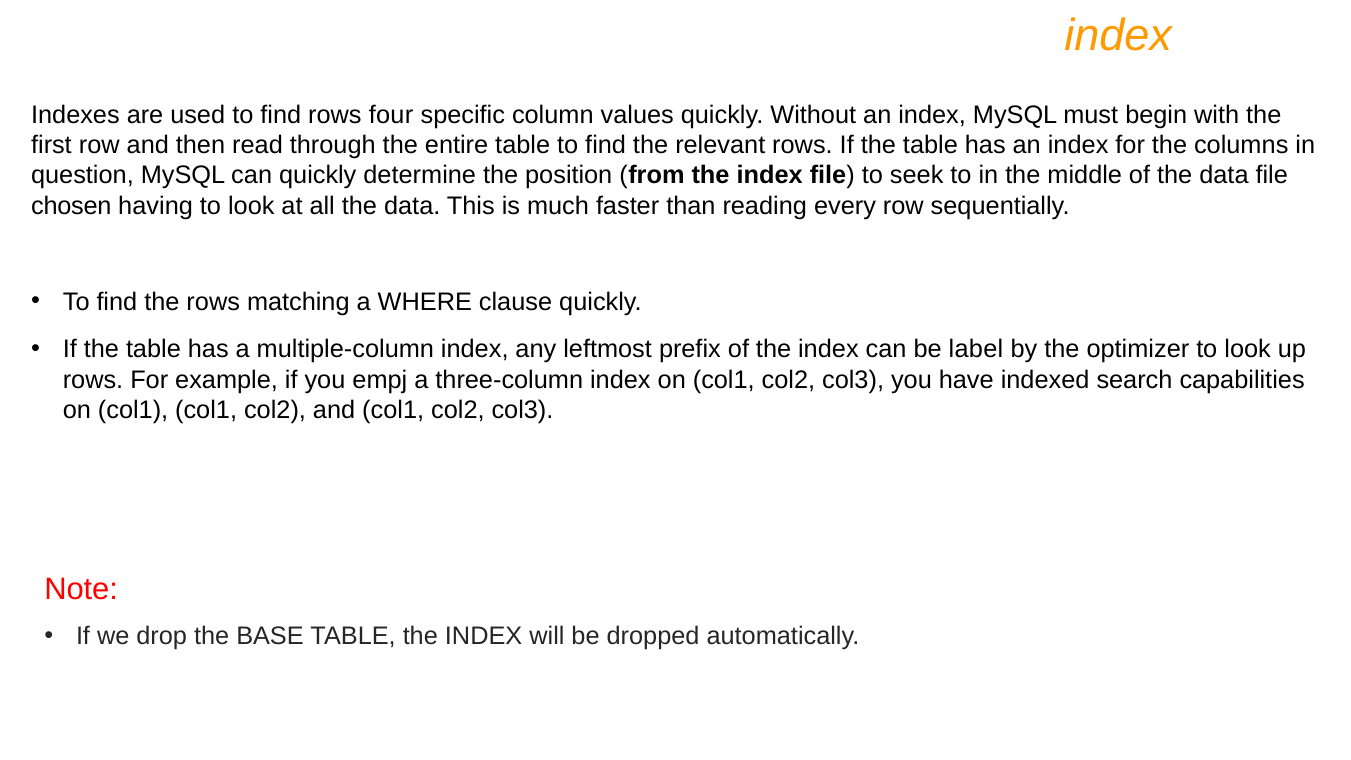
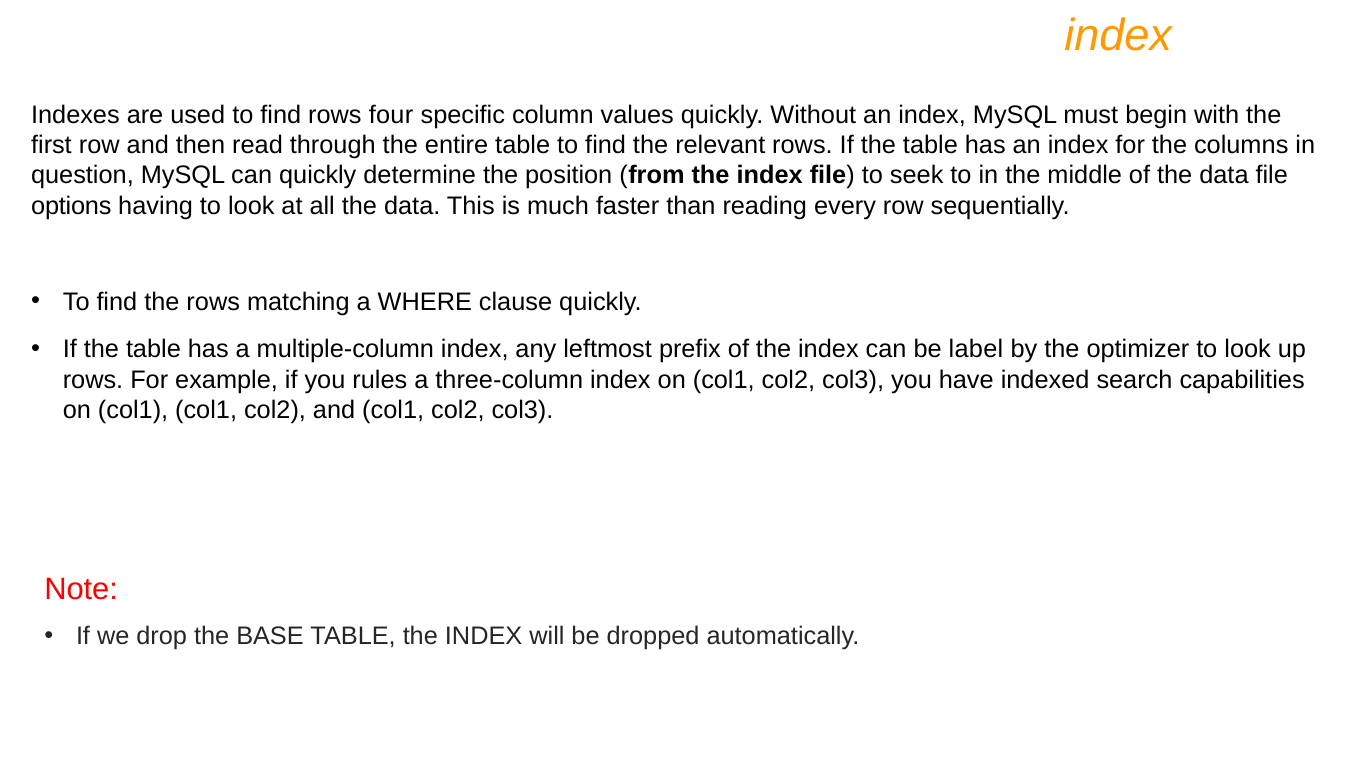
chosen: chosen -> options
empj: empj -> rules
